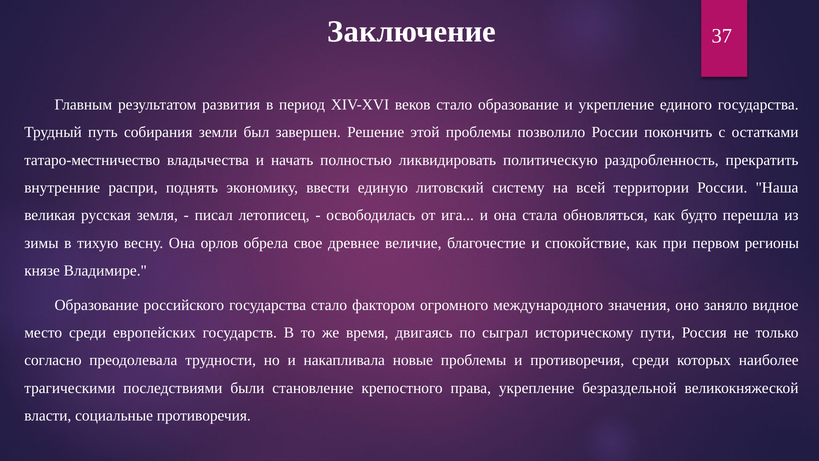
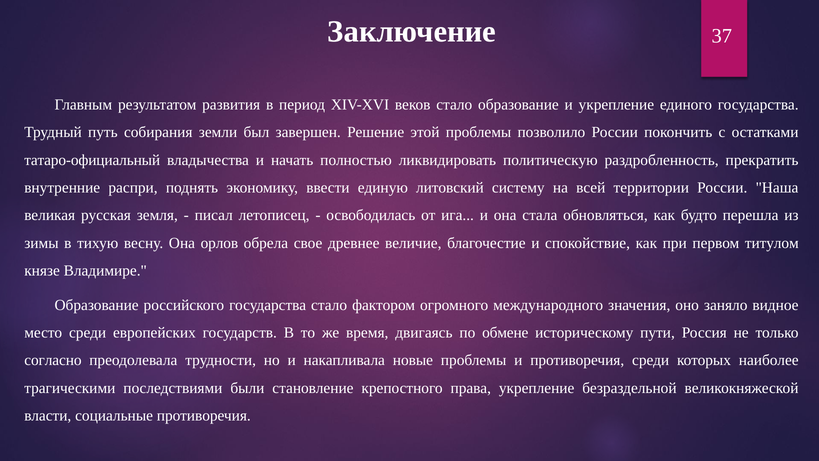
татаро-местничество: татаро-местничество -> татаро-официальный
регионы: регионы -> титулом
сыграл: сыграл -> обмене
